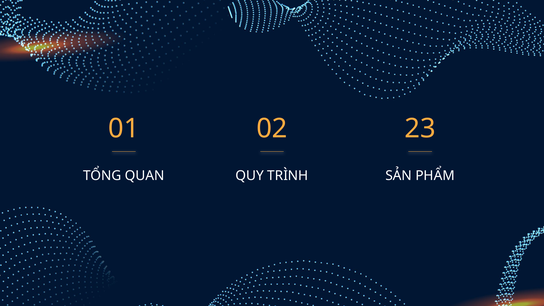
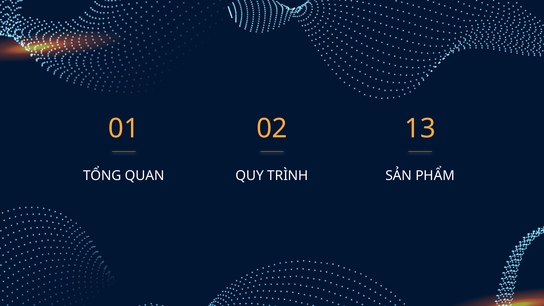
23: 23 -> 13
